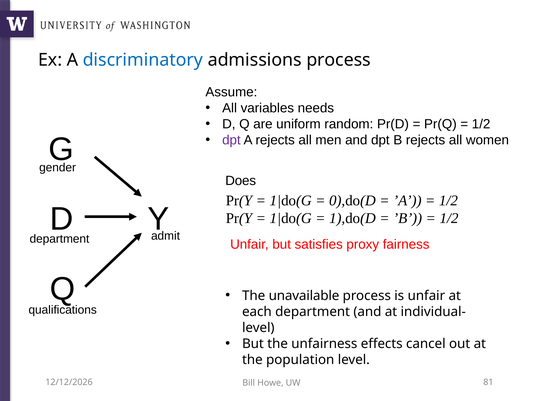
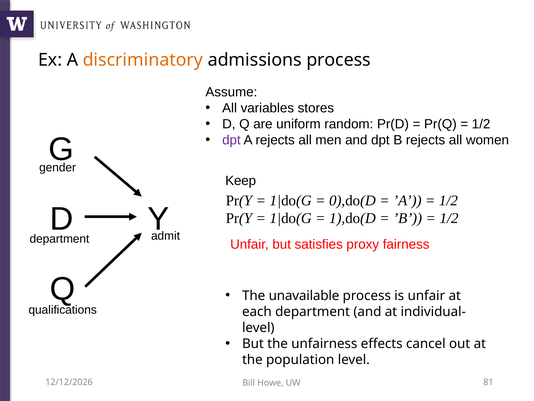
discriminatory colour: blue -> orange
needs: needs -> stores
Does: Does -> Keep
